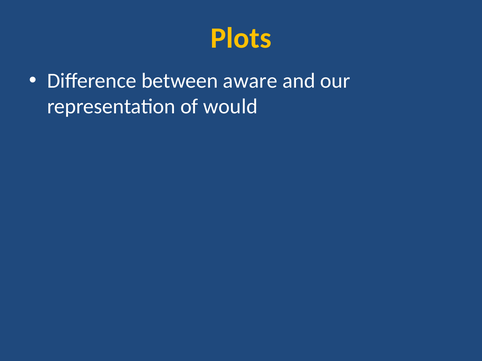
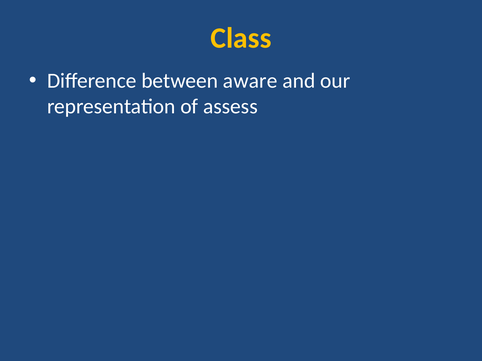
Plots: Plots -> Class
would: would -> assess
